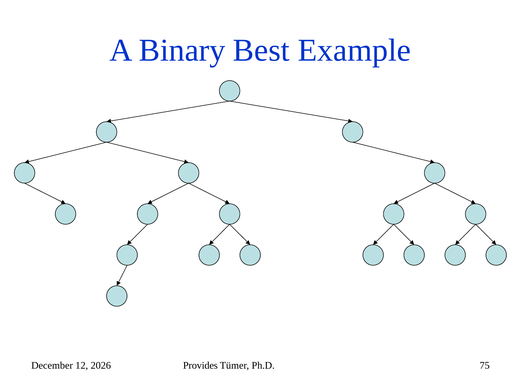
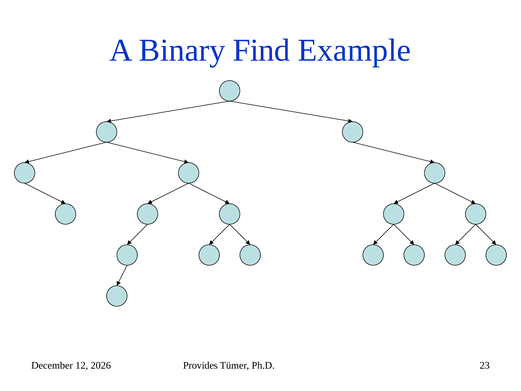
Best: Best -> Find
75: 75 -> 23
